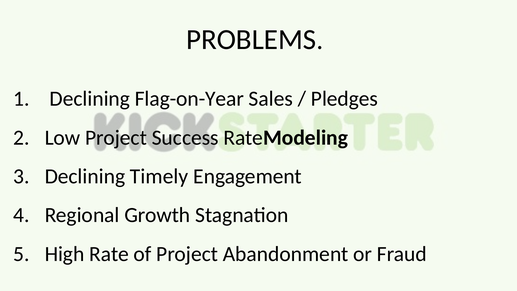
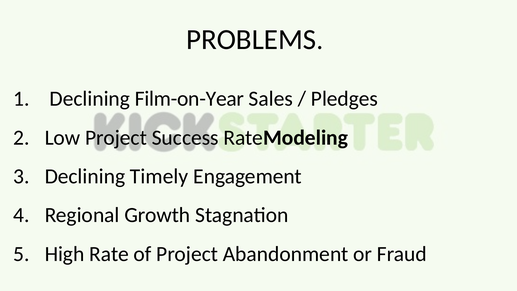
Flag-on-Year: Flag-on-Year -> Film-on-Year
